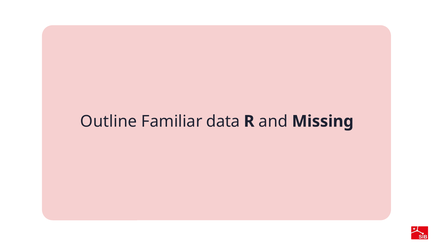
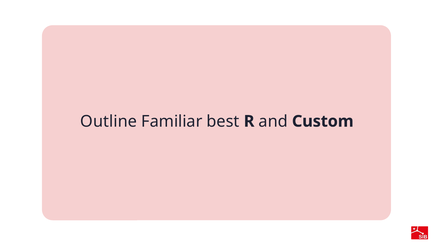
data: data -> best
Missing: Missing -> Custom
